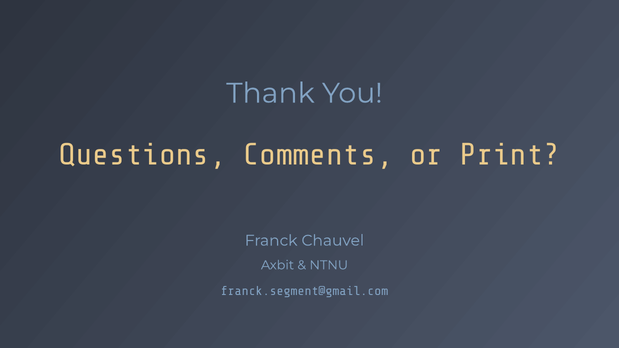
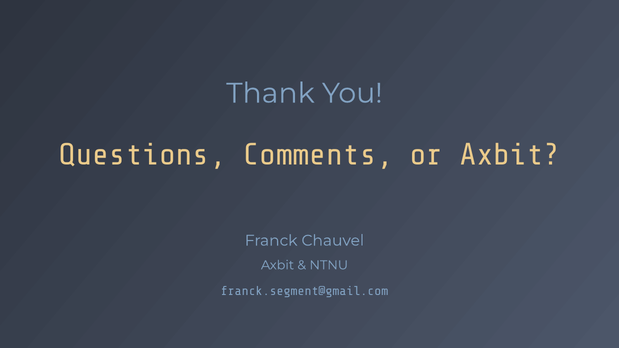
or Print: Print -> Axbit
